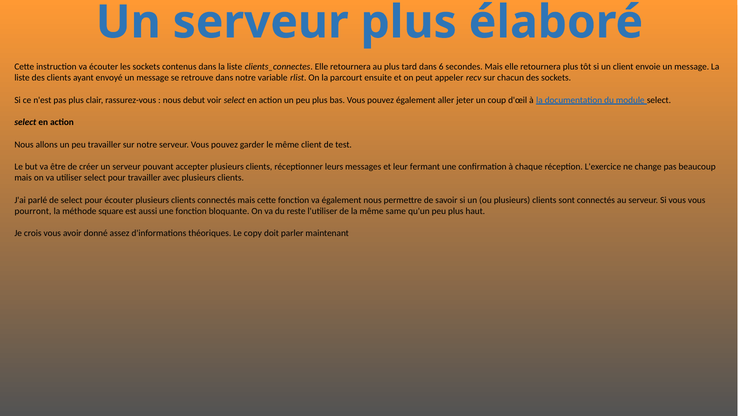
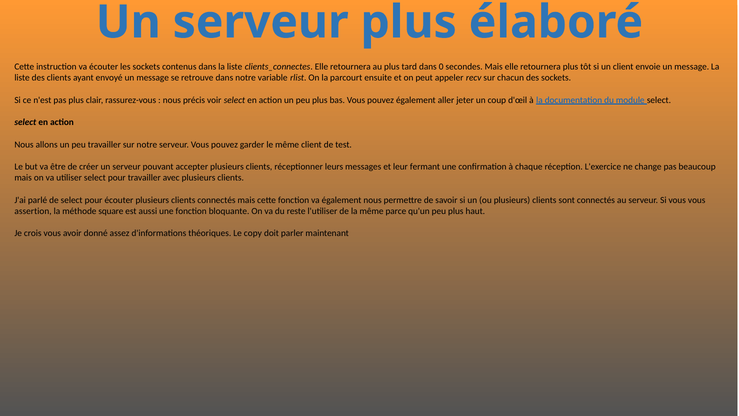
6: 6 -> 0
debut: debut -> précis
pourront: pourront -> assertion
same: same -> parce
